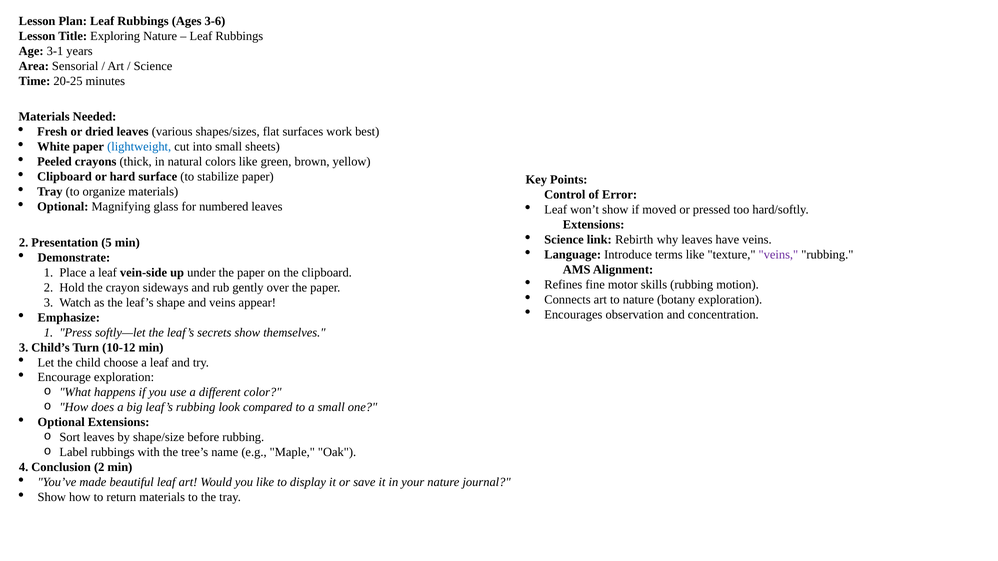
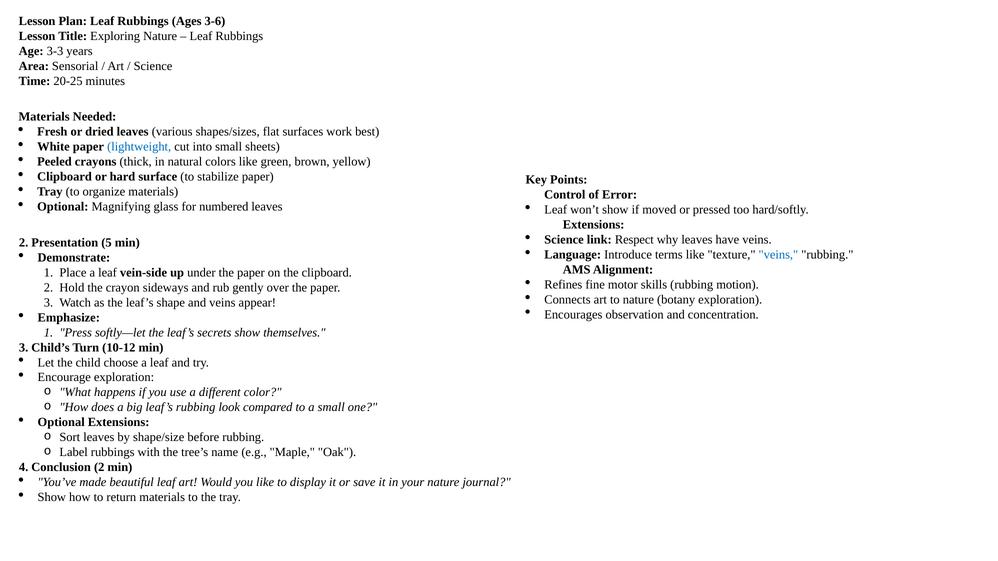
3-1: 3-1 -> 3-3
Rebirth: Rebirth -> Respect
veins at (778, 255) colour: purple -> blue
